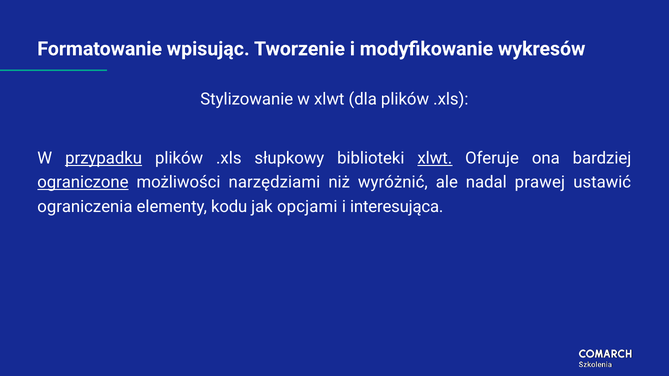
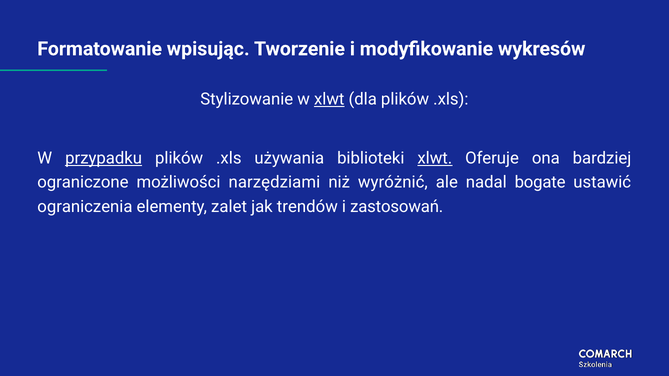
xlwt at (329, 99) underline: none -> present
słupkowy: słupkowy -> używania
ograniczone underline: present -> none
prawej: prawej -> bogate
kodu: kodu -> zalet
opcjami: opcjami -> trendów
interesująca: interesująca -> zastosowań
